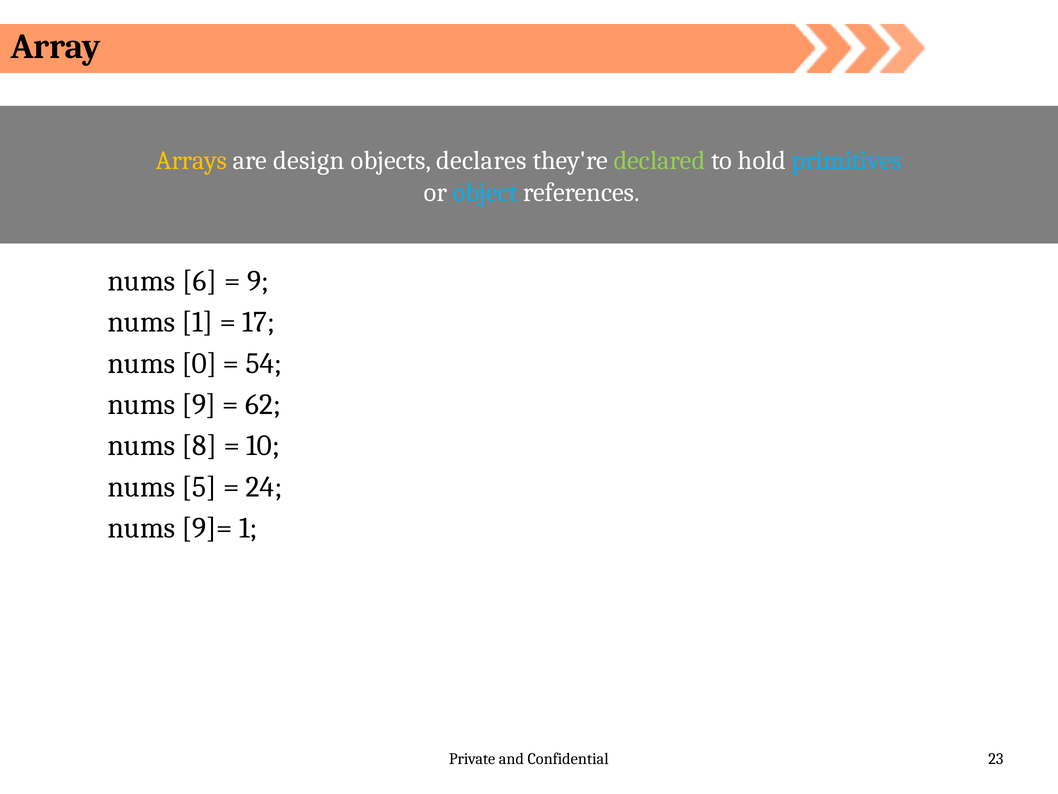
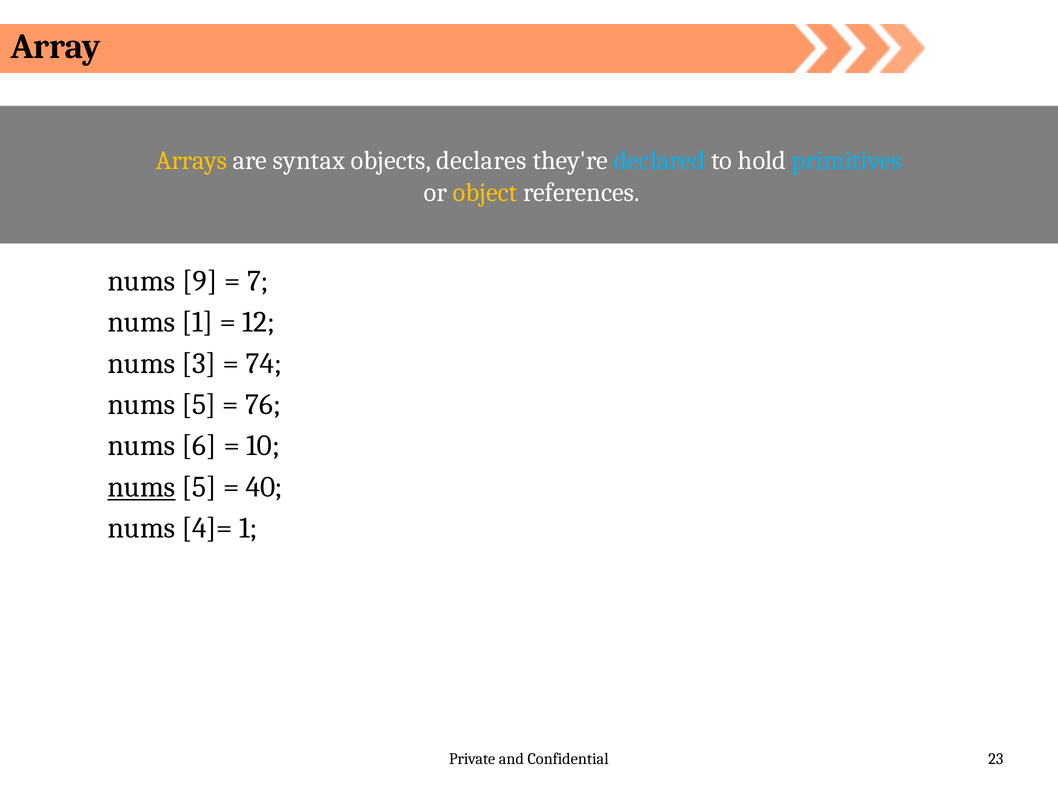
design: design -> syntax
declared colour: light green -> light blue
object colour: light blue -> yellow
6: 6 -> 9
9 at (258, 281): 9 -> 7
17: 17 -> 12
0: 0 -> 3
54: 54 -> 74
9 at (199, 404): 9 -> 5
62: 62 -> 76
8: 8 -> 6
nums at (142, 487) underline: none -> present
24: 24 -> 40
9]=: 9]= -> 4]=
